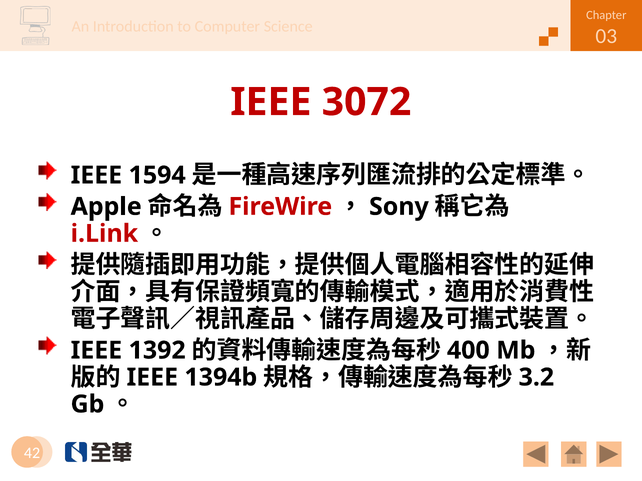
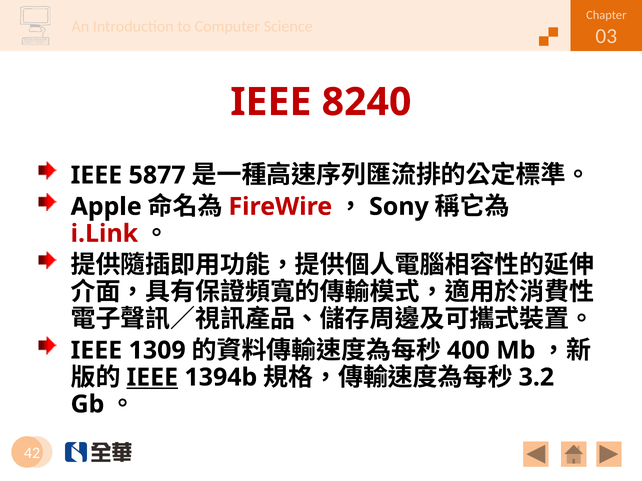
3072: 3072 -> 8240
1594: 1594 -> 5877
1392: 1392 -> 1309
IEEE at (152, 378) underline: none -> present
